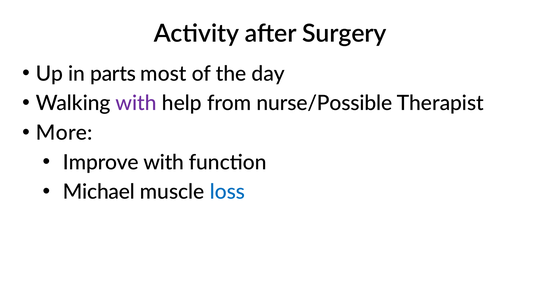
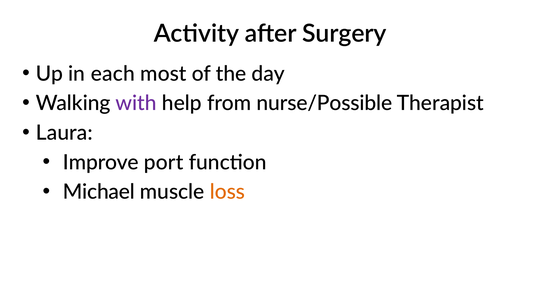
parts: parts -> each
More: More -> Laura
Improve with: with -> port
loss colour: blue -> orange
